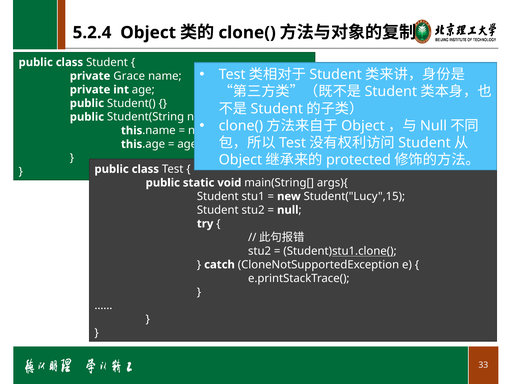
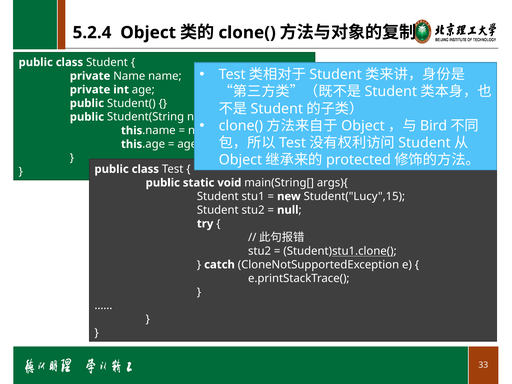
private Grace: Grace -> Name
Null at (433, 126): Null -> Bird
